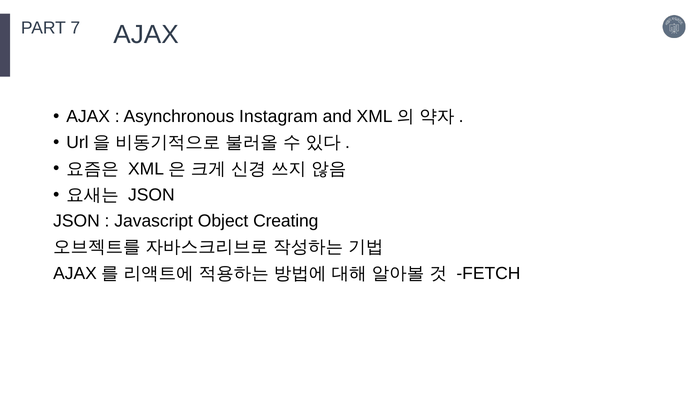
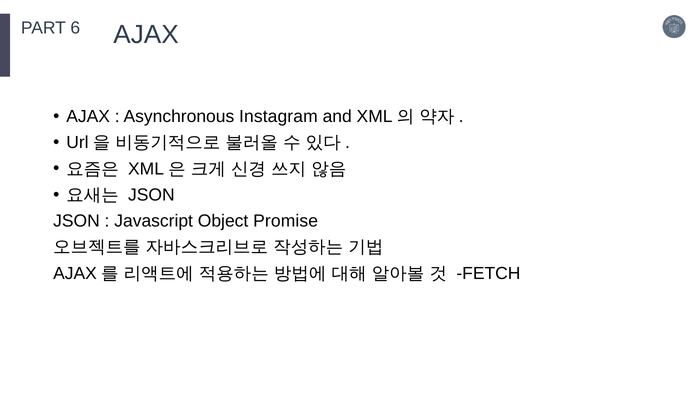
7: 7 -> 6
Creating: Creating -> Promise
